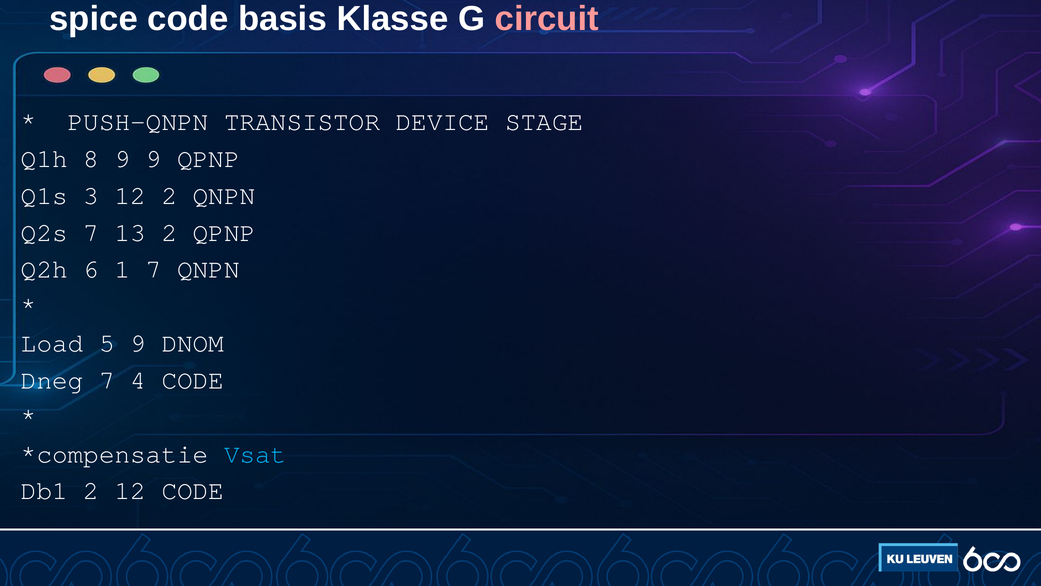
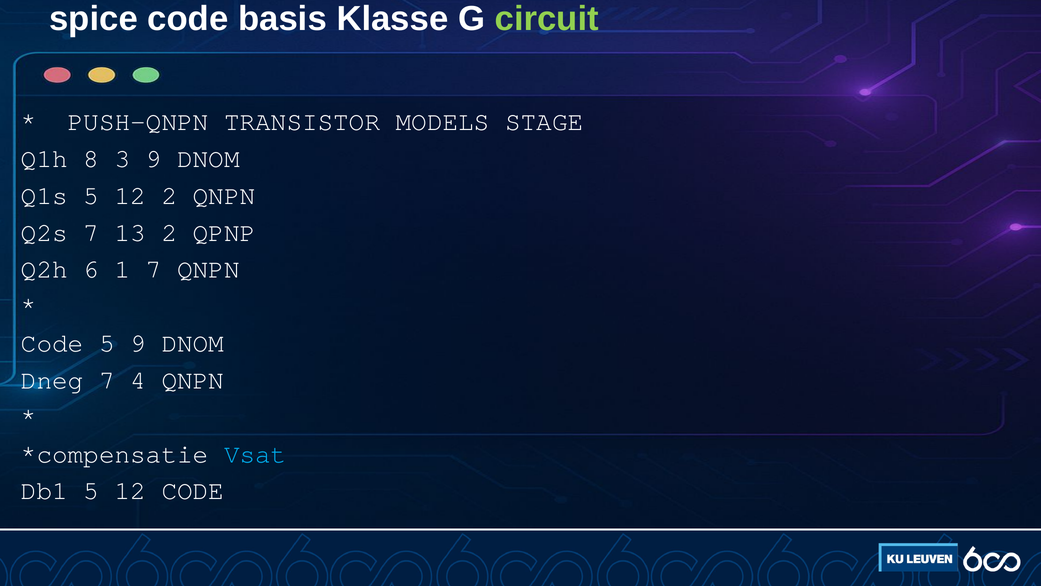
circuit colour: pink -> light green
DEVICE: DEVICE -> MODELS
8 9: 9 -> 3
QPNP at (208, 158): QPNP -> DNOM
Q1s 3: 3 -> 5
Load at (52, 343): Load -> Code
4 CODE: CODE -> QNPN
Db1 2: 2 -> 5
